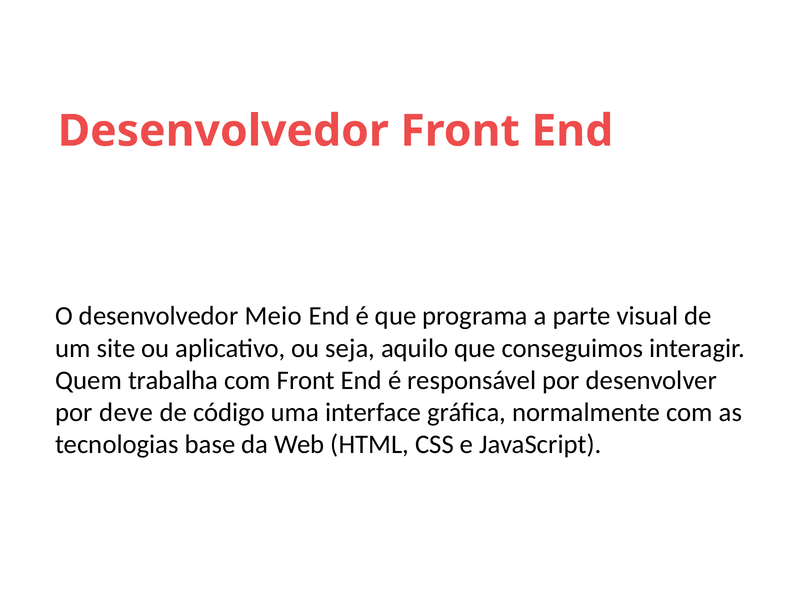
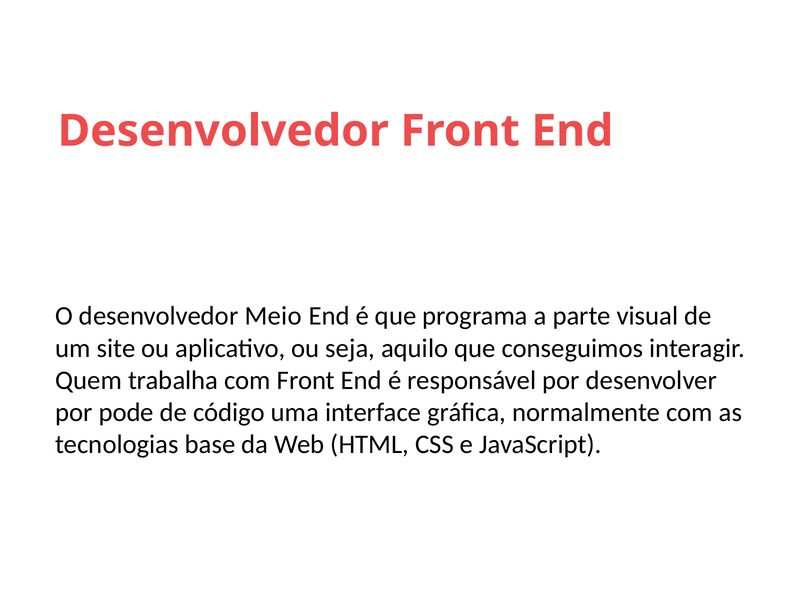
deve: deve -> pode
